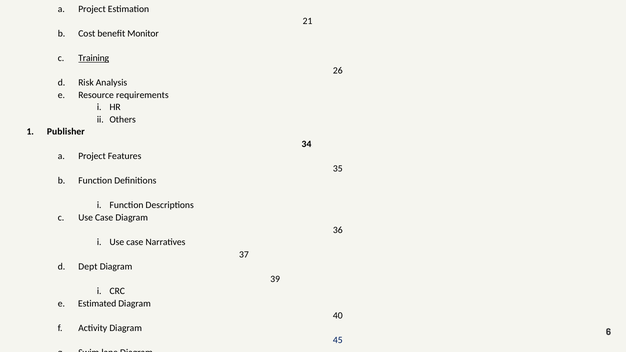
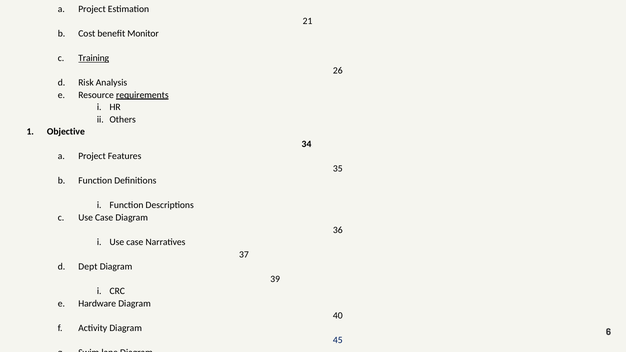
requirements underline: none -> present
Publisher: Publisher -> Objective
Estimated: Estimated -> Hardware
